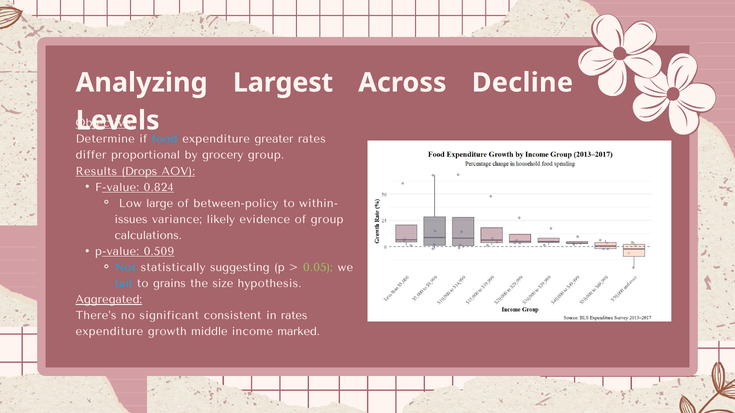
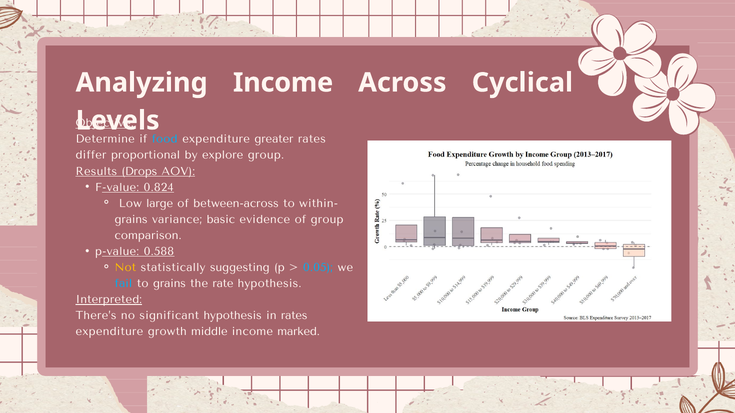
Analyzing Largest: Largest -> Income
Decline: Decline -> Cyclical
grocery: grocery -> explore
between-policy: between-policy -> between-across
issues at (131, 220): issues -> grains
likely: likely -> basic
calculations: calculations -> comparison
0.509: 0.509 -> 0.588
Not colour: light blue -> yellow
0.05 colour: light green -> light blue
size: size -> rate
Aggregated: Aggregated -> Interpreted
significant consistent: consistent -> hypothesis
